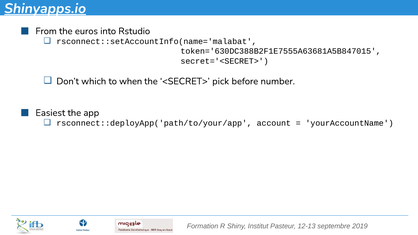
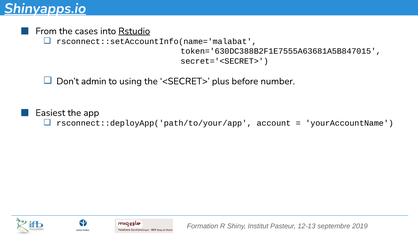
euros: euros -> cases
Rstudio underline: none -> present
which: which -> admin
when: when -> using
pick: pick -> plus
